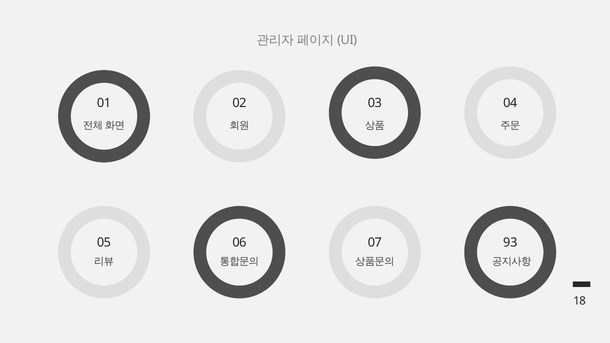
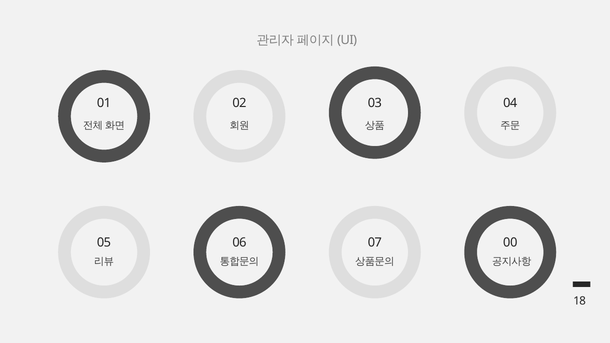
93: 93 -> 00
